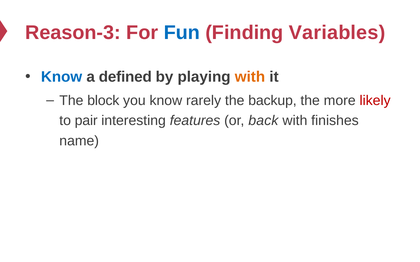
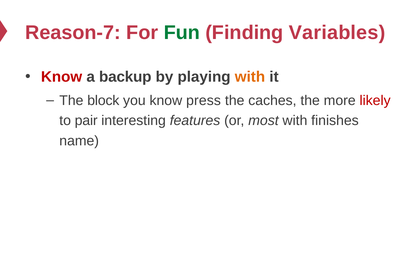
Reason-3: Reason-3 -> Reason-7
Fun colour: blue -> green
Know at (62, 77) colour: blue -> red
defined: defined -> backup
rarely: rarely -> press
backup: backup -> caches
back: back -> most
